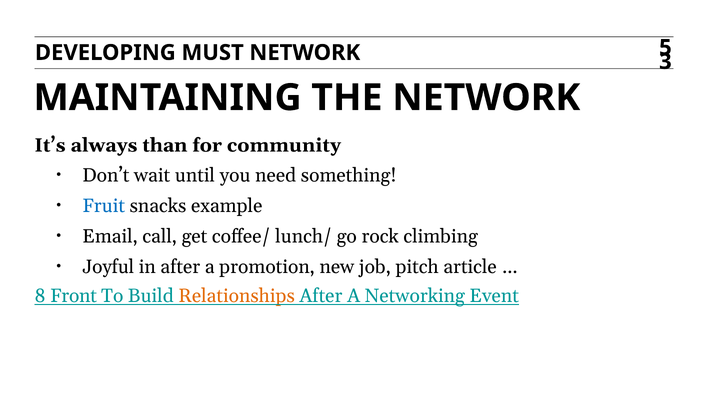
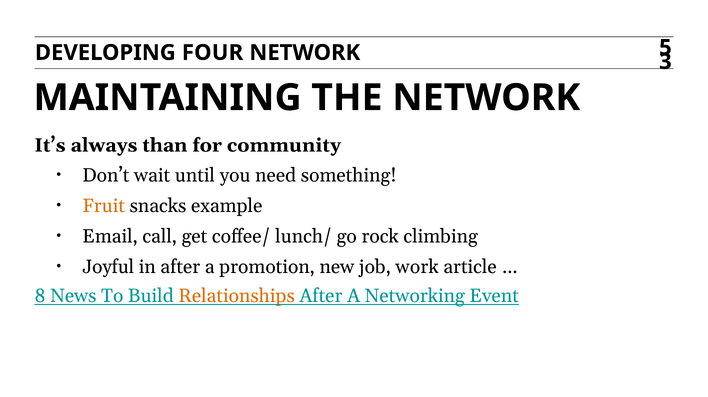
MUST: MUST -> FOUR
Fruit colour: blue -> orange
pitch: pitch -> work
Front: Front -> News
